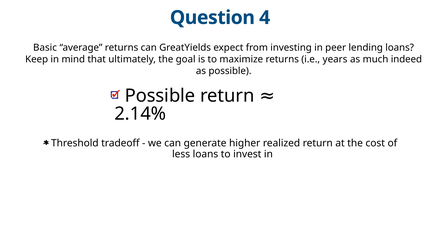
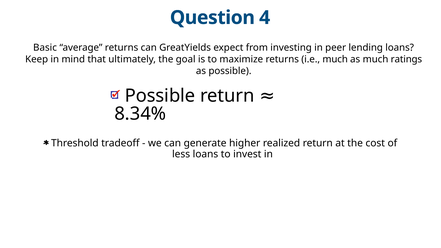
i.e years: years -> much
indeed: indeed -> ratings
2.14%: 2.14% -> 8.34%
